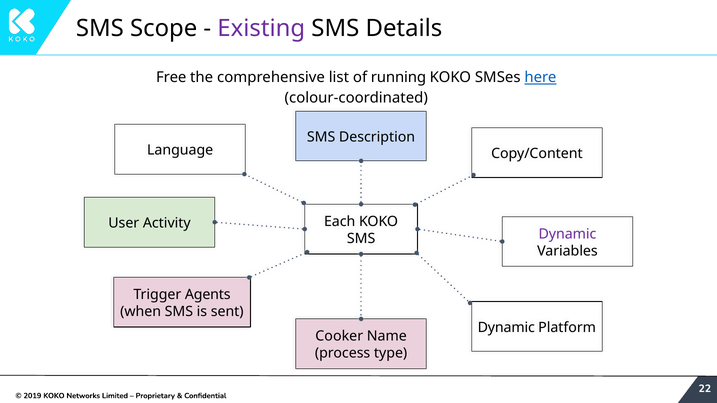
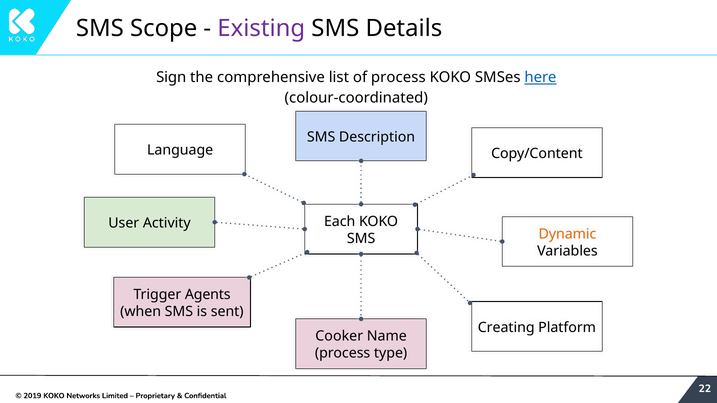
Free: Free -> Sign
of running: running -> process
Dynamic at (567, 234) colour: purple -> orange
Dynamic at (506, 328): Dynamic -> Creating
